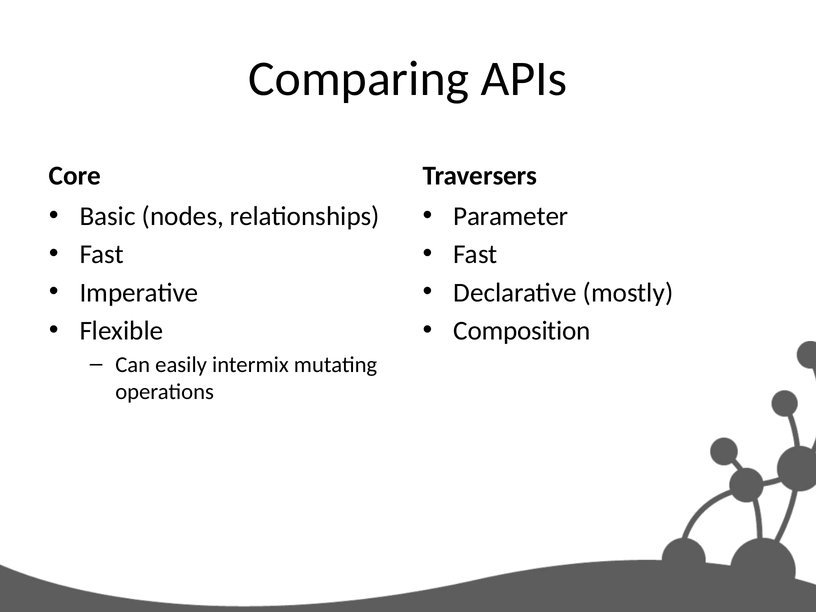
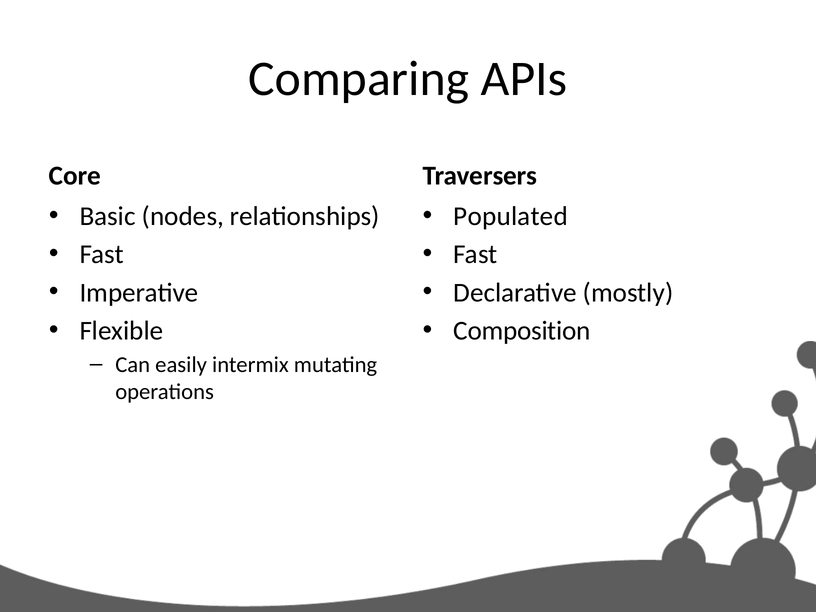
Parameter: Parameter -> Populated
